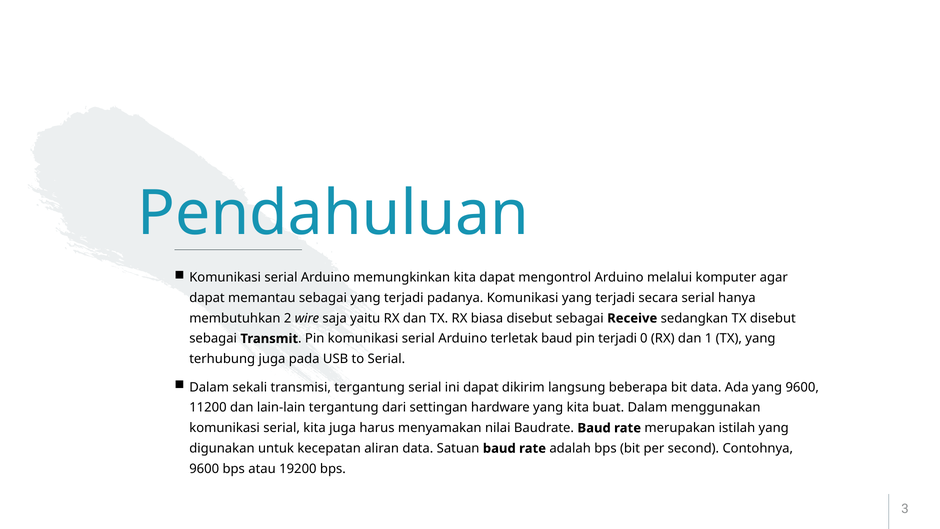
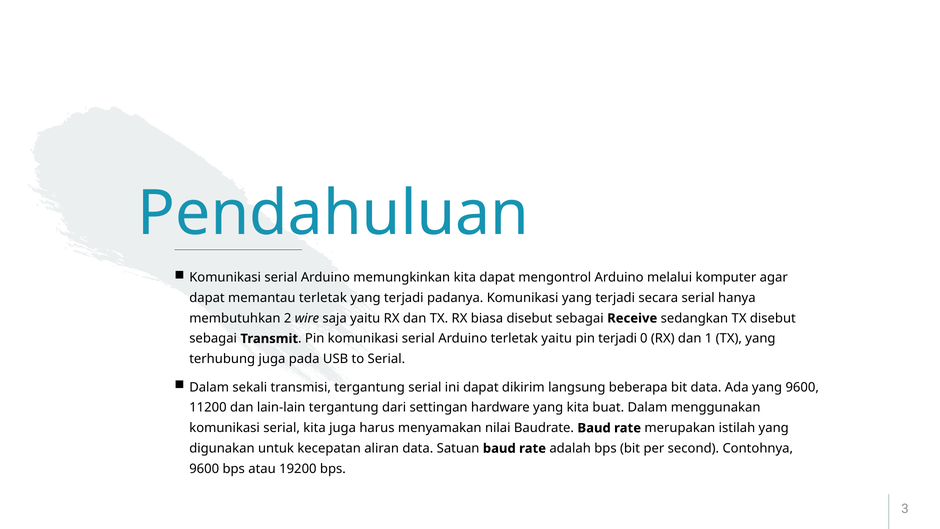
memantau sebagai: sebagai -> terletak
terletak baud: baud -> yaitu
